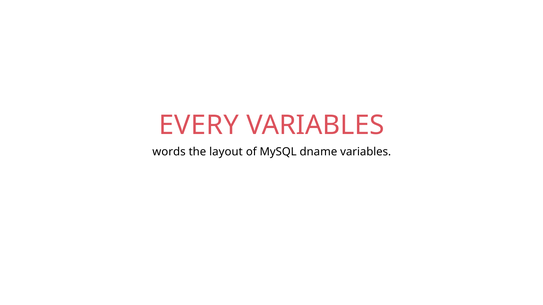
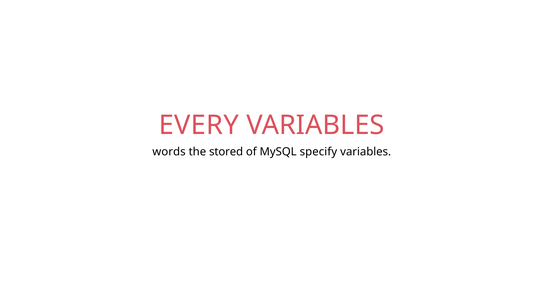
layout: layout -> stored
dname: dname -> specify
